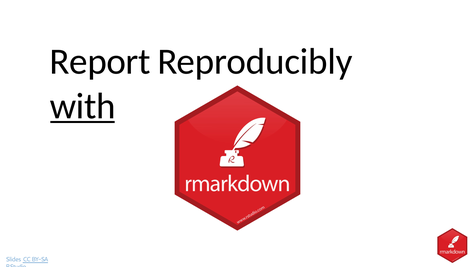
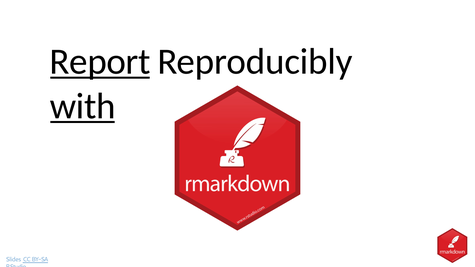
Report underline: none -> present
